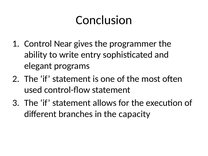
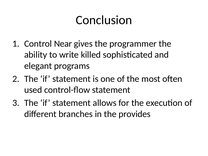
entry: entry -> killed
capacity: capacity -> provides
